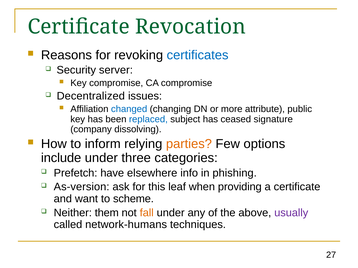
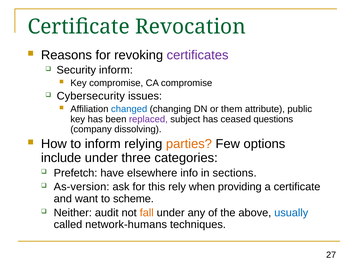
certificates colour: blue -> purple
Security server: server -> inform
Decentralized: Decentralized -> Cybersecurity
more: more -> them
replaced colour: blue -> purple
signature: signature -> questions
phishing: phishing -> sections
leaf: leaf -> rely
them: them -> audit
usually colour: purple -> blue
